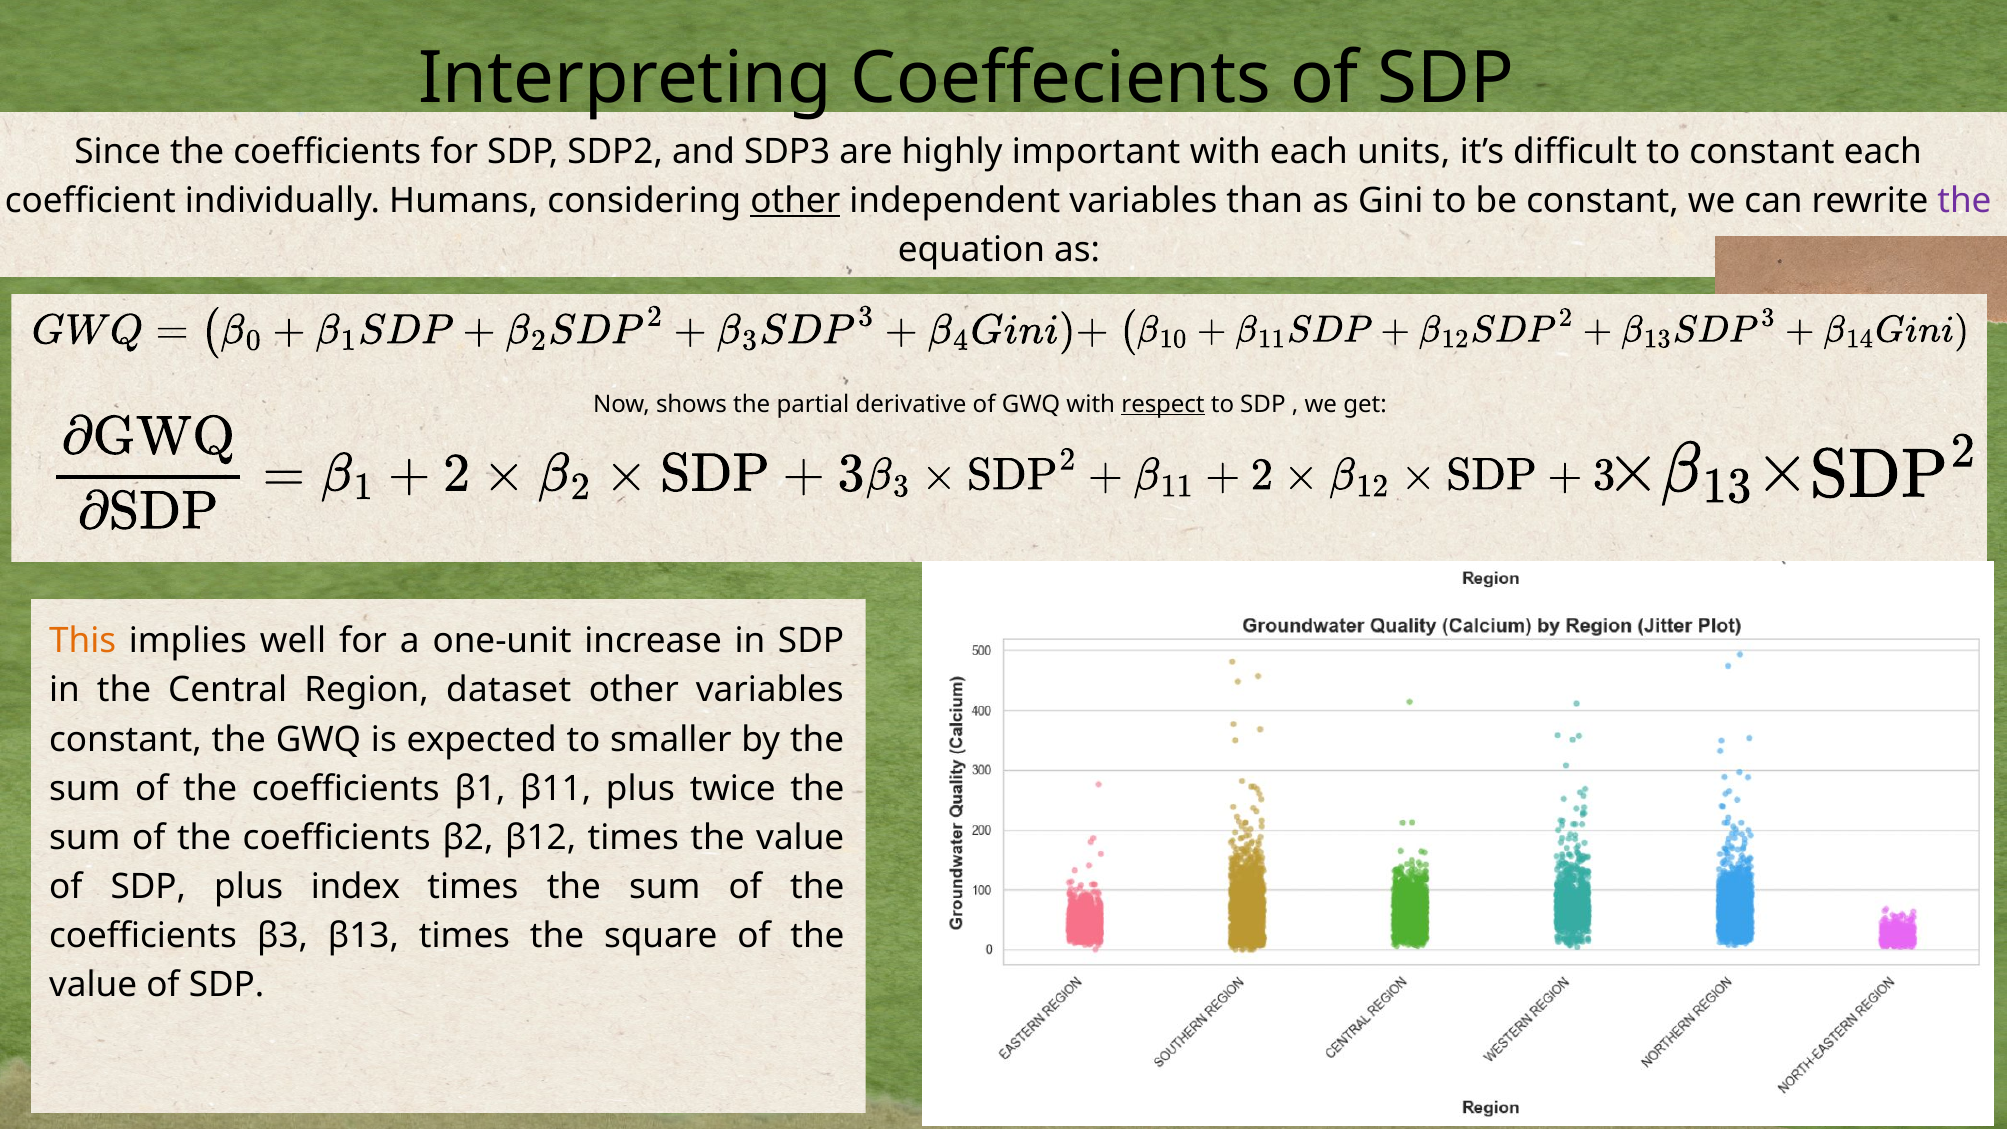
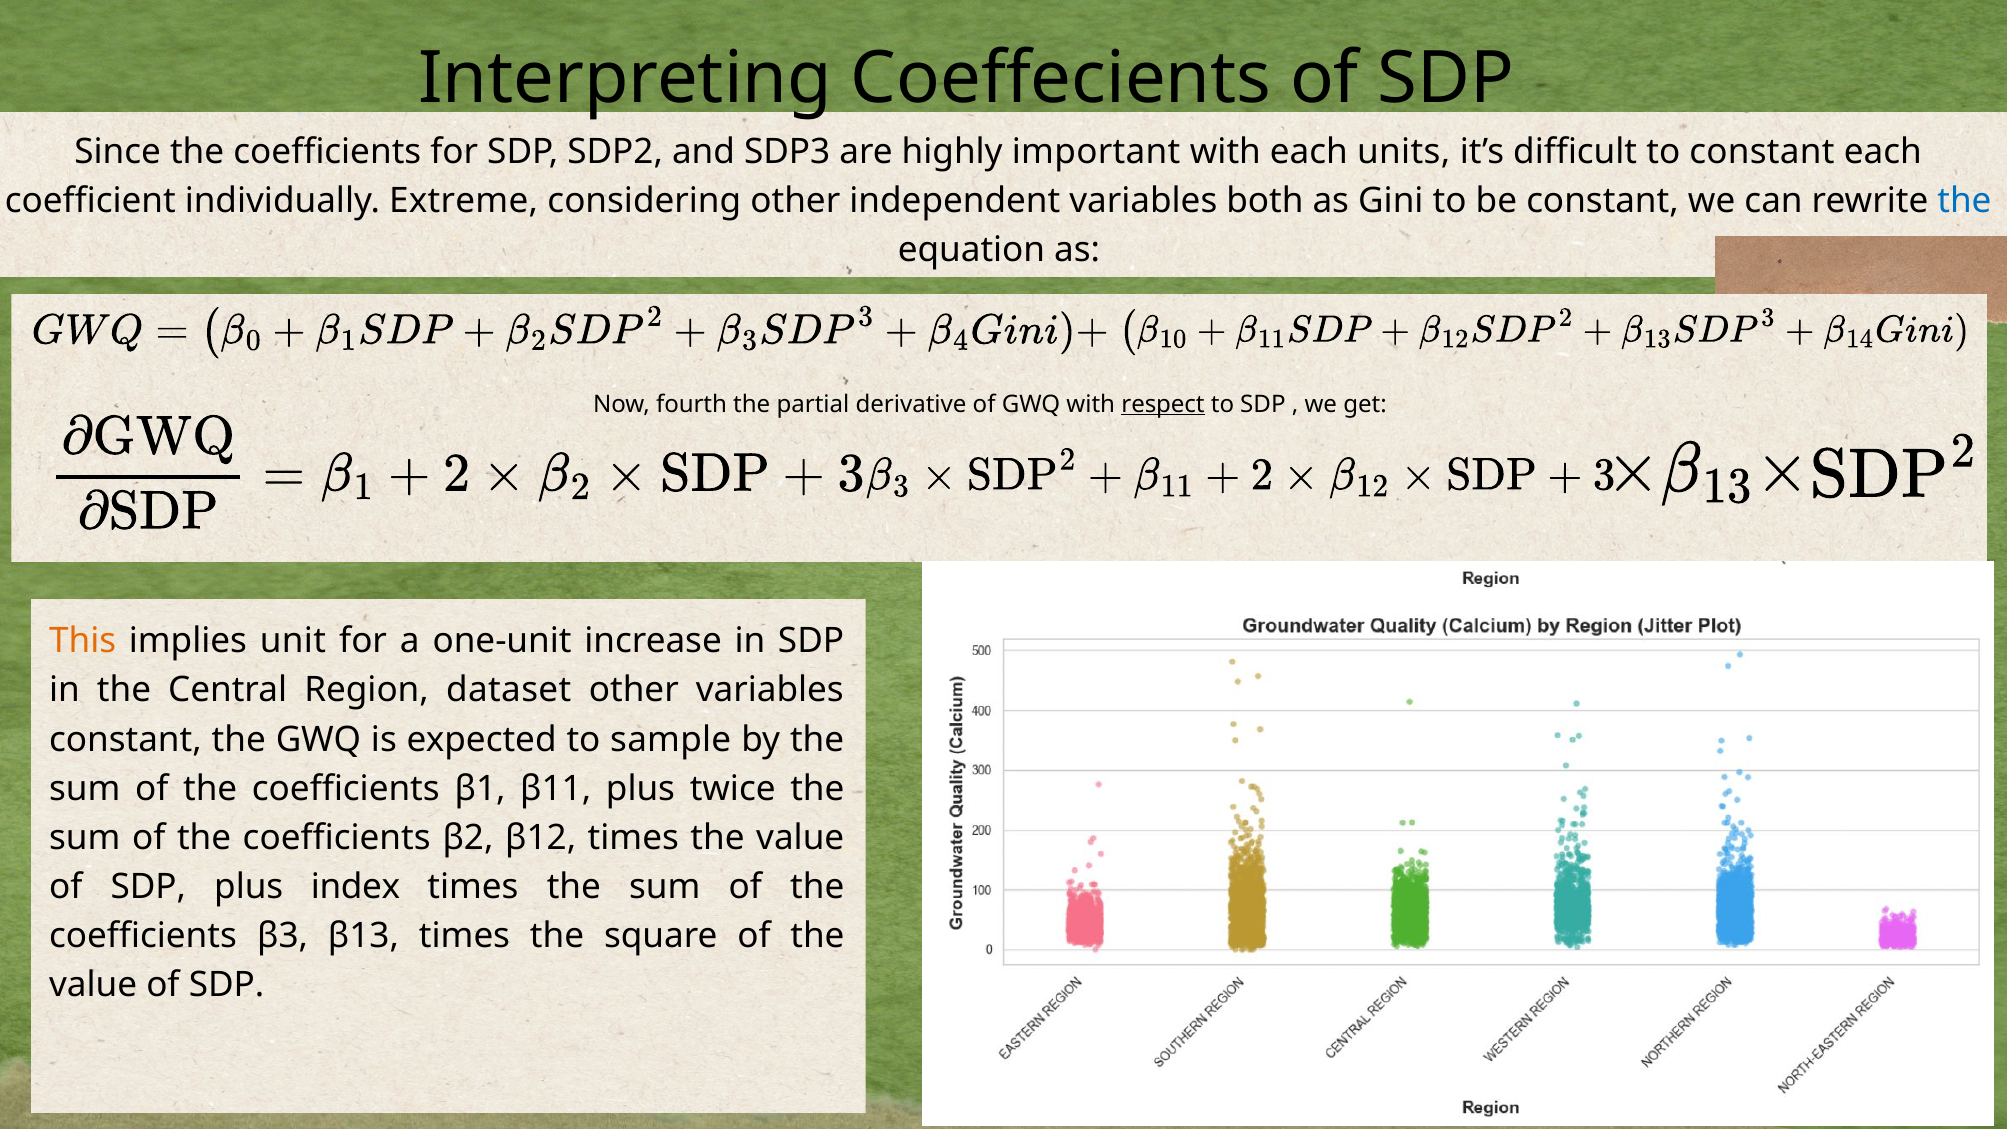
Humans: Humans -> Extreme
other at (795, 201) underline: present -> none
than: than -> both
the at (1964, 201) colour: purple -> blue
shows: shows -> fourth
well: well -> unit
smaller: smaller -> sample
